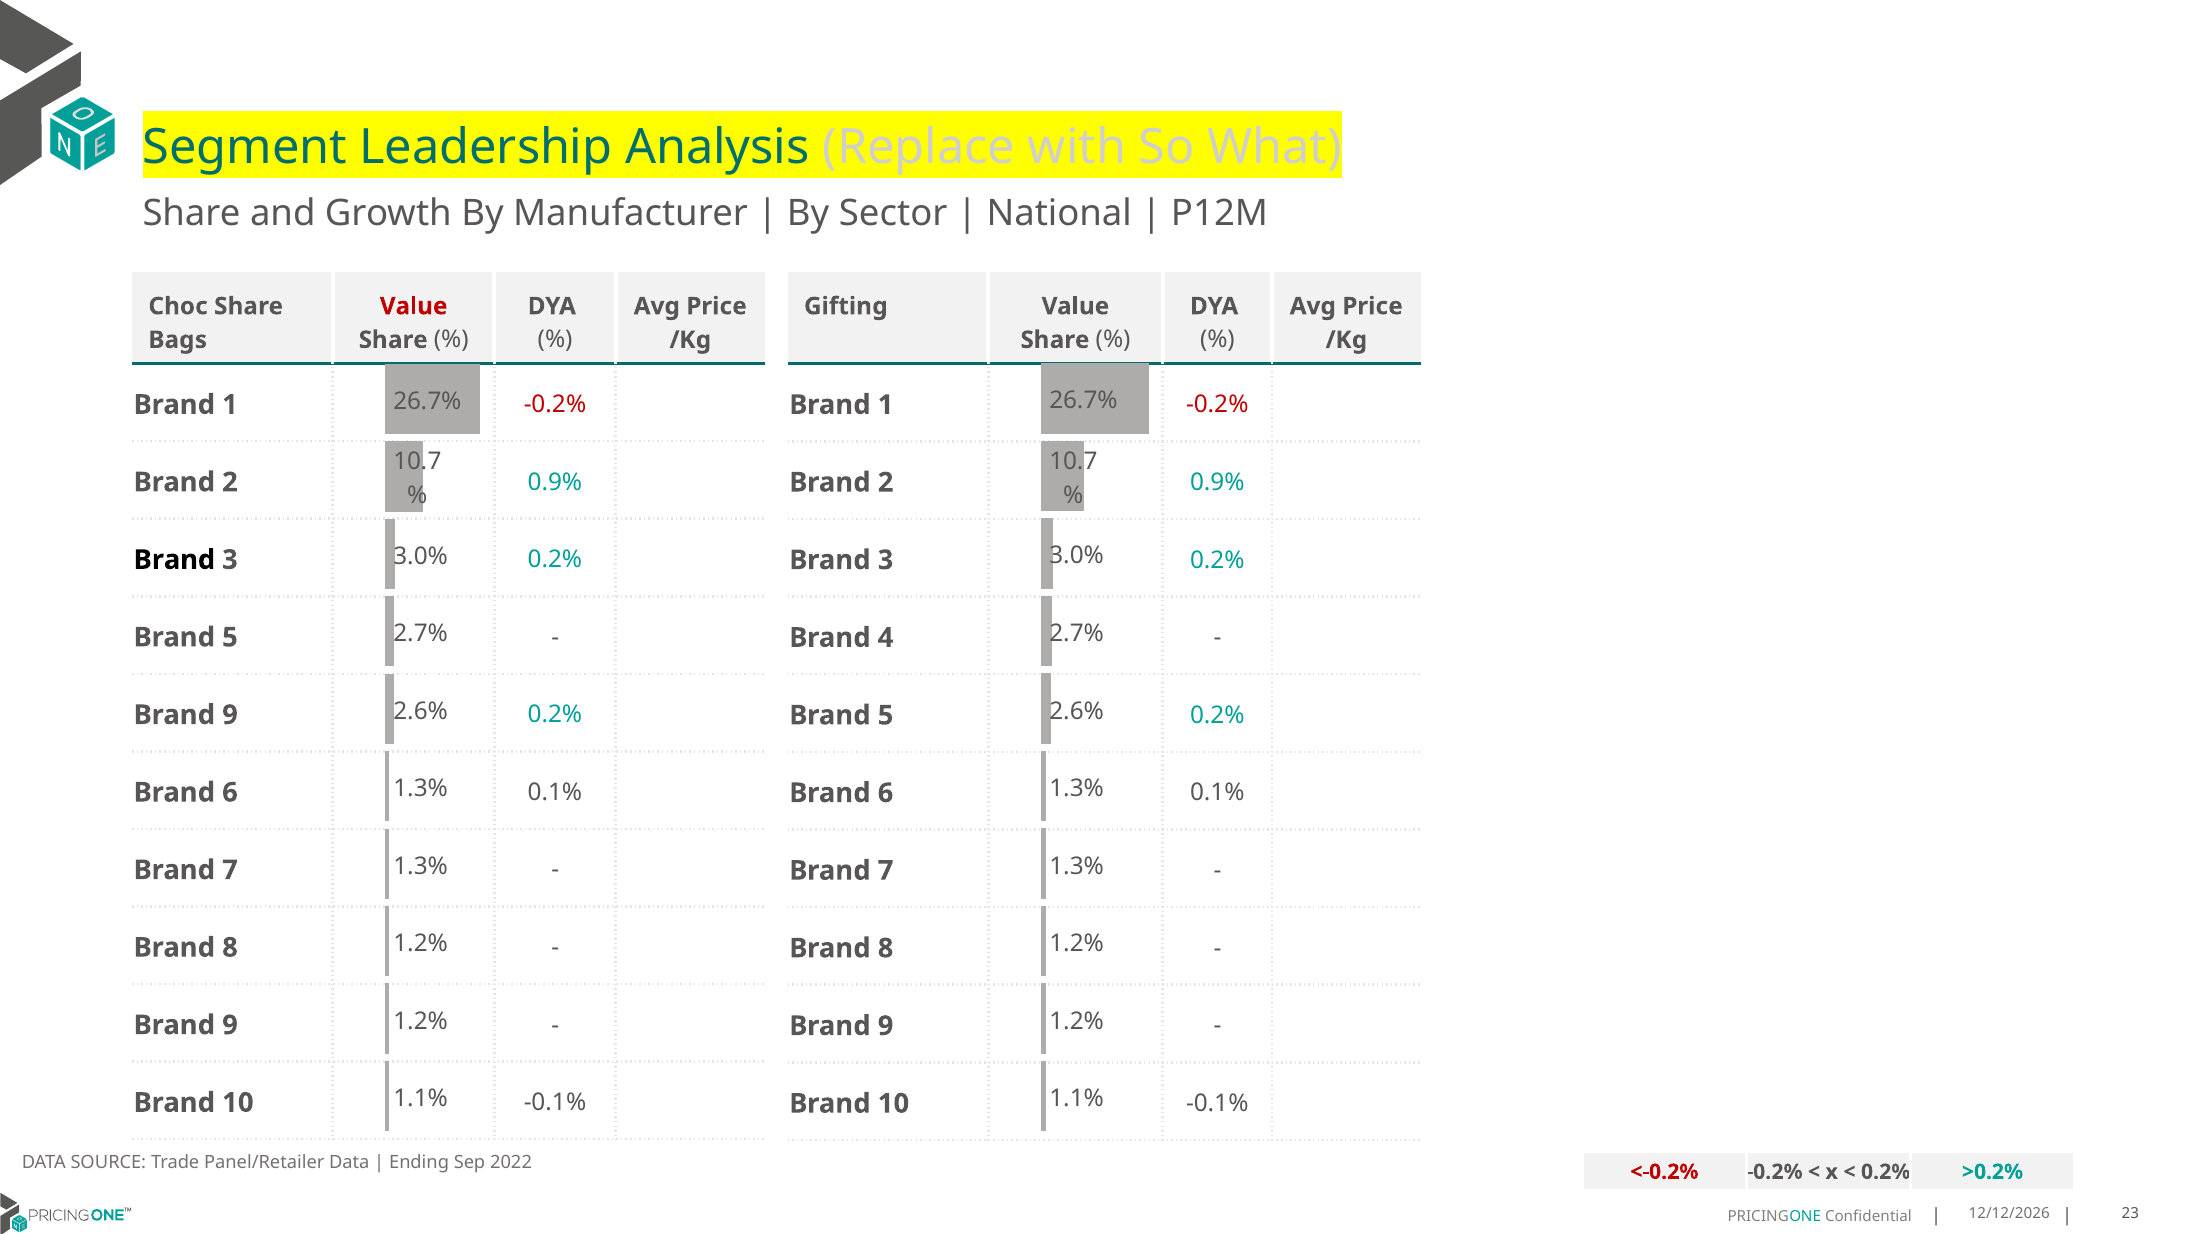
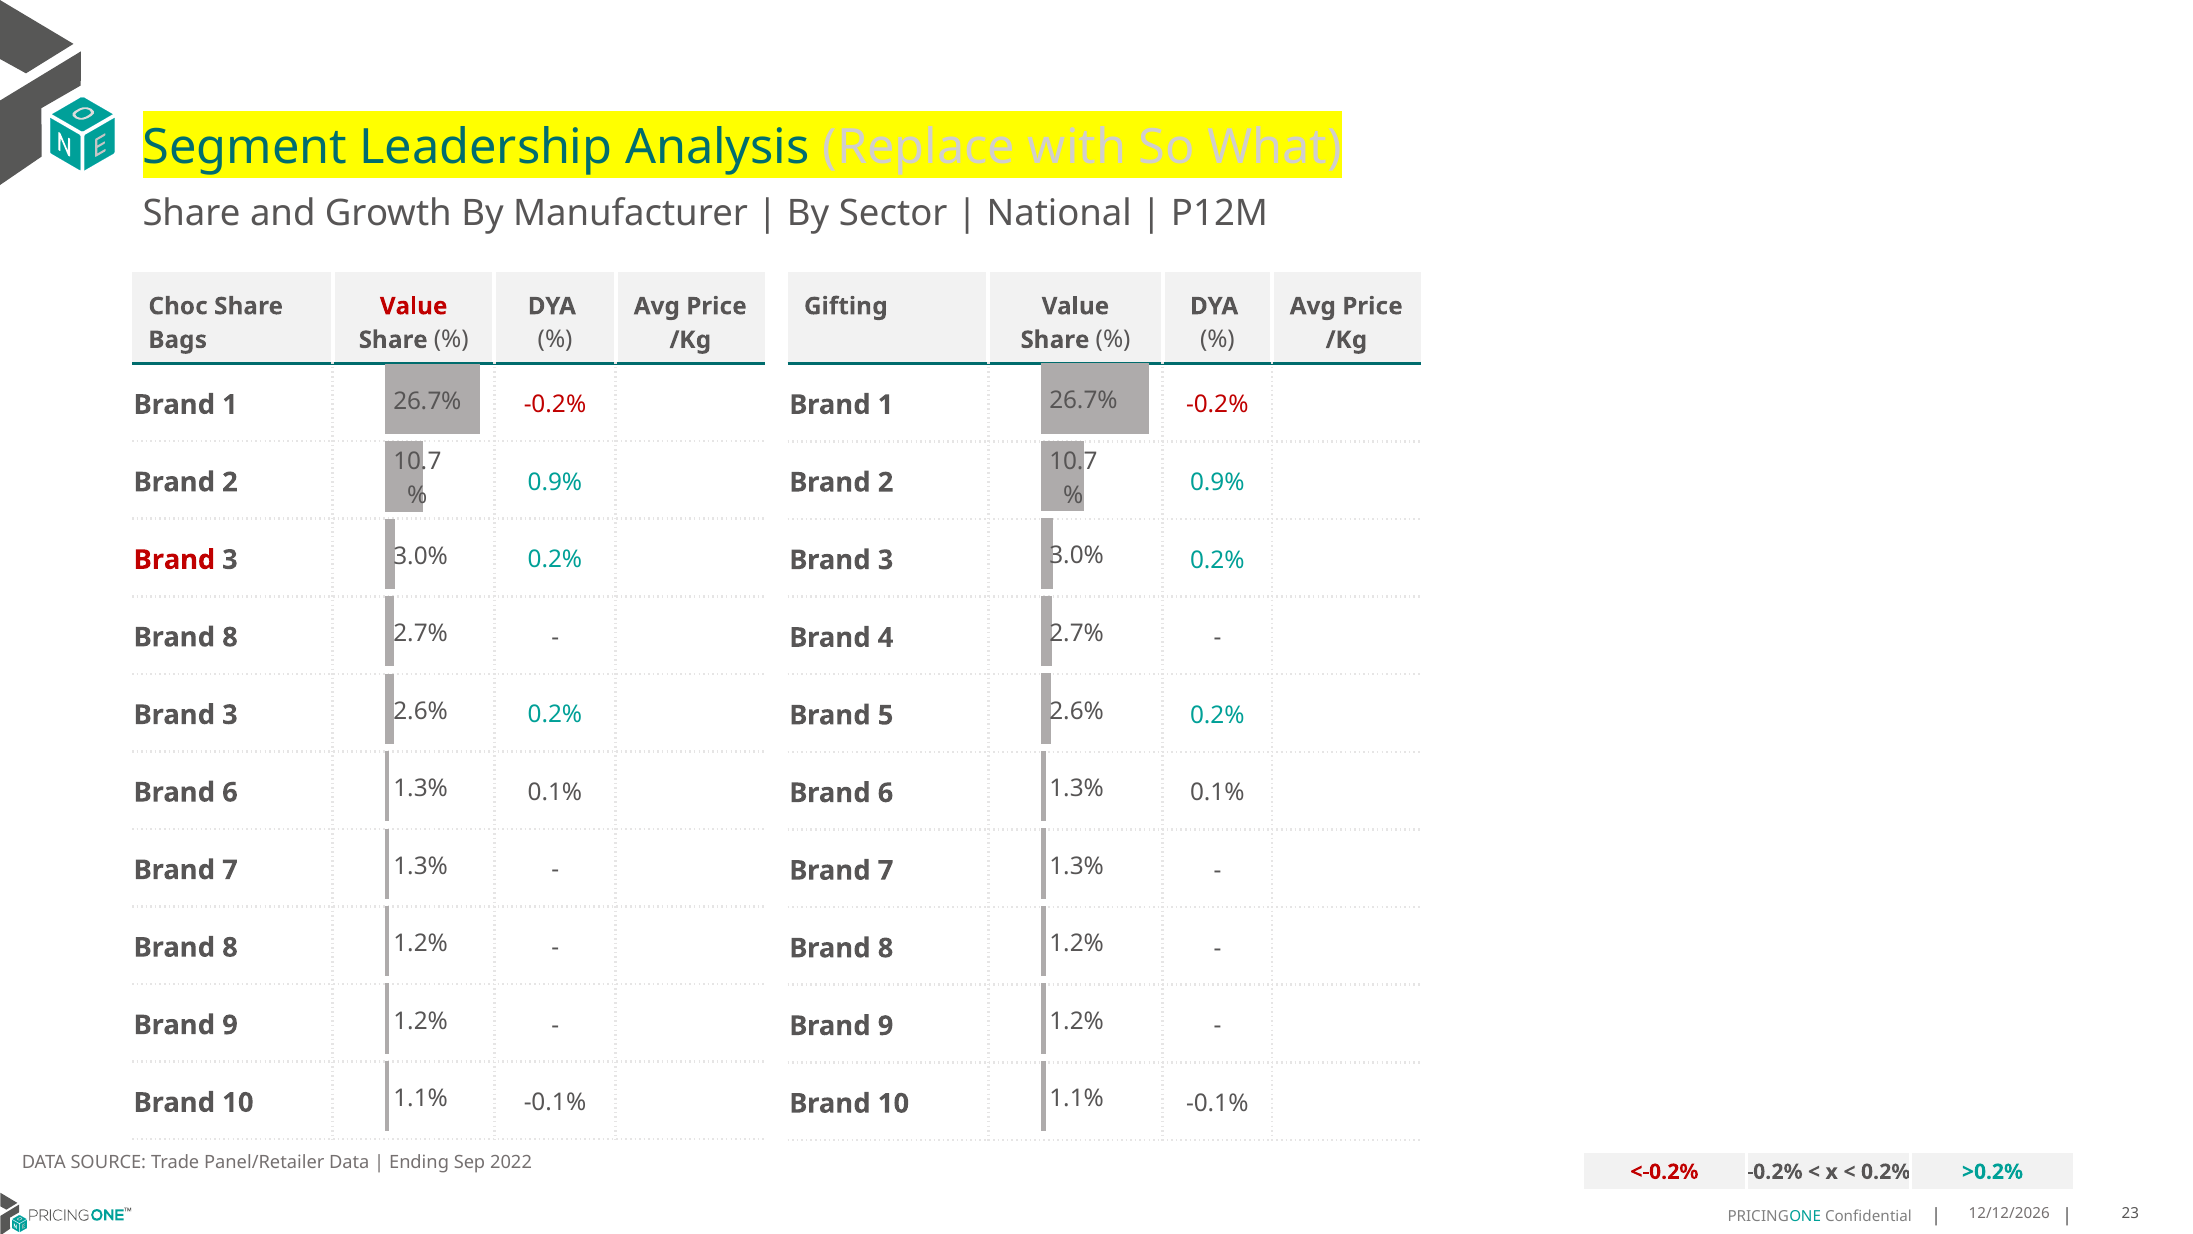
Brand at (174, 560) colour: black -> red
5 at (230, 637): 5 -> 8
9 at (230, 715): 9 -> 3
